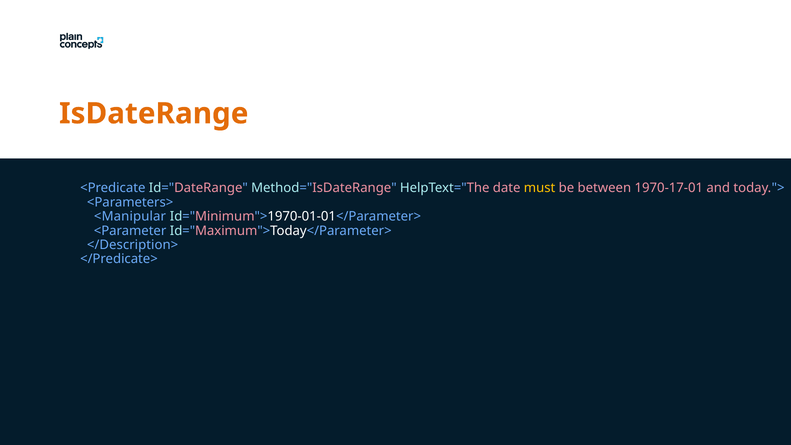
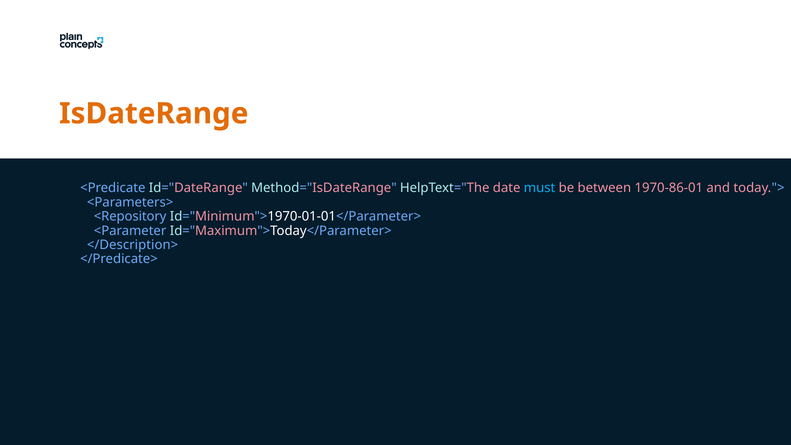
must colour: yellow -> light blue
1970-17-01: 1970-17-01 -> 1970-86-01
<Manipular: <Manipular -> <Repository
